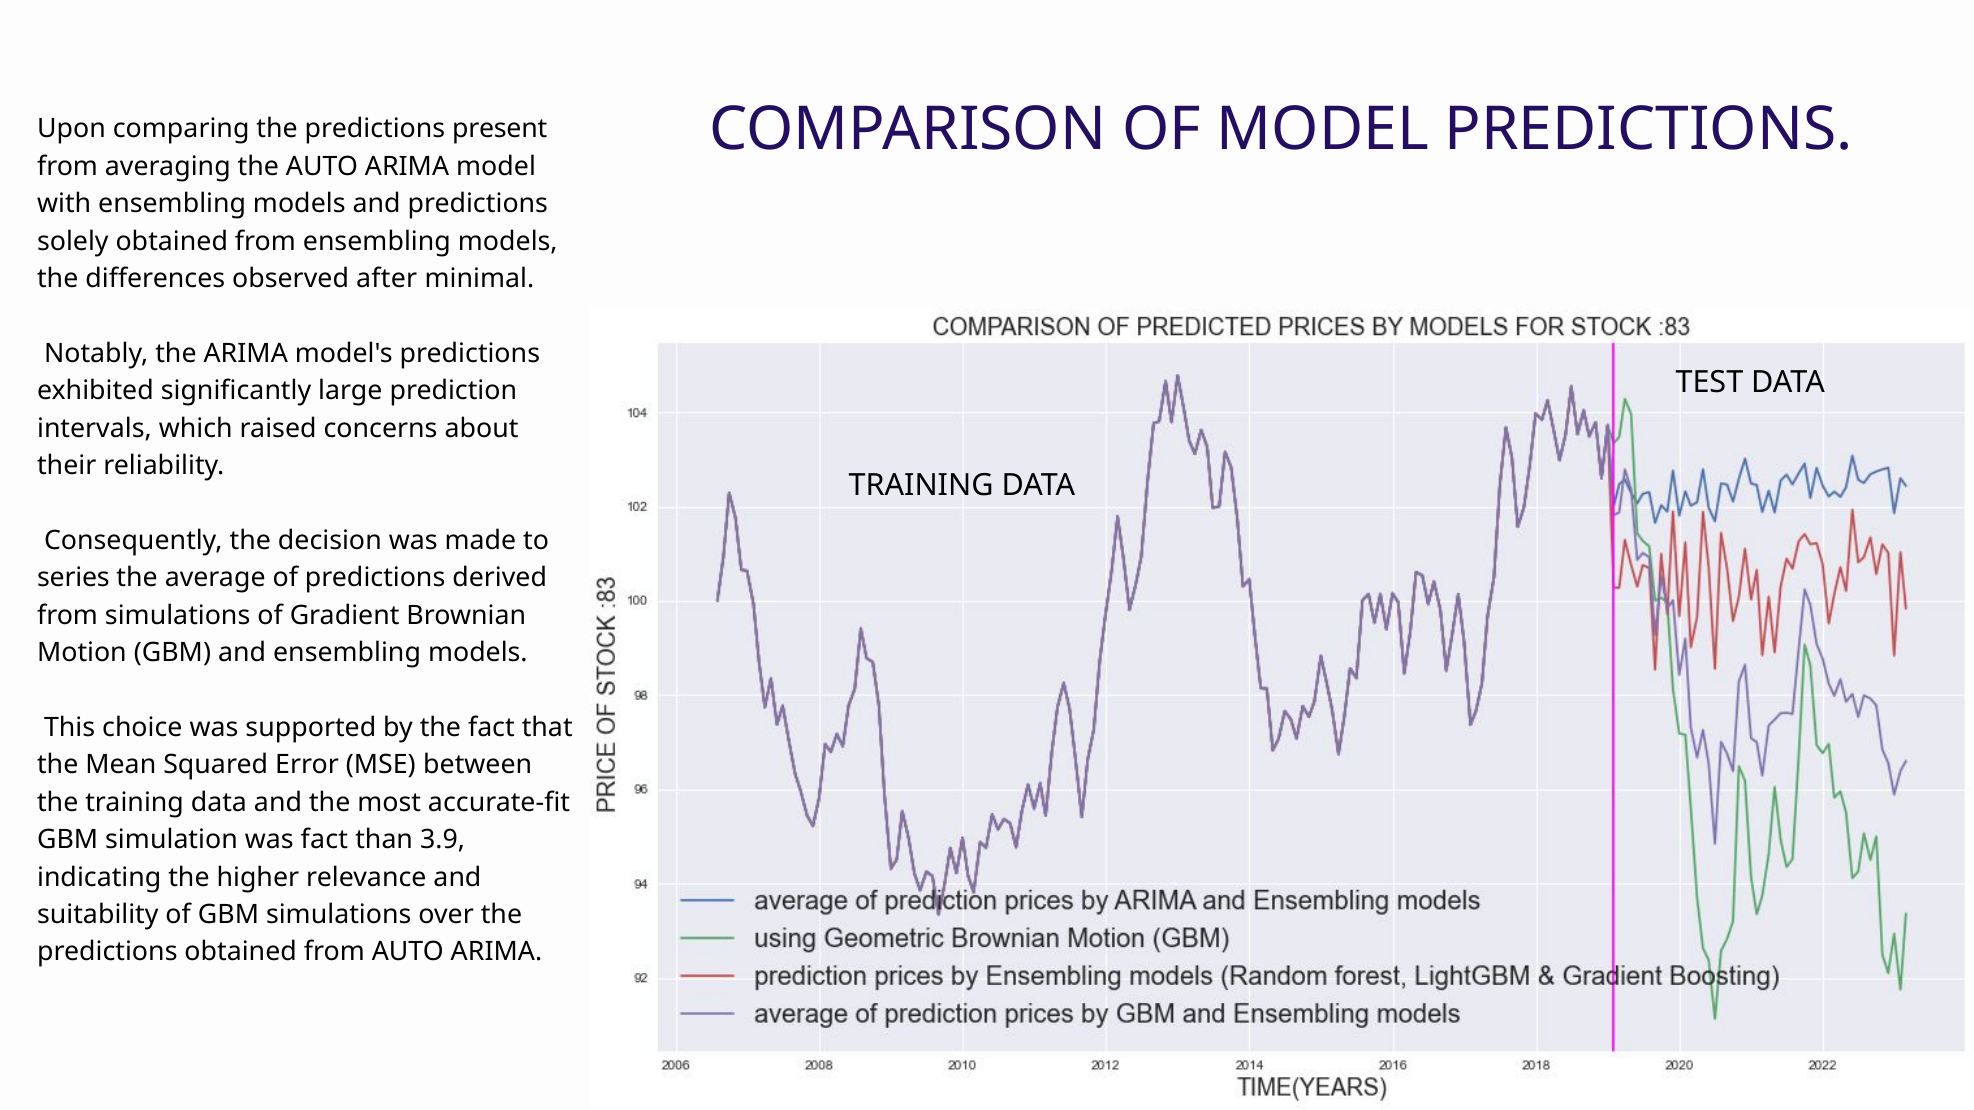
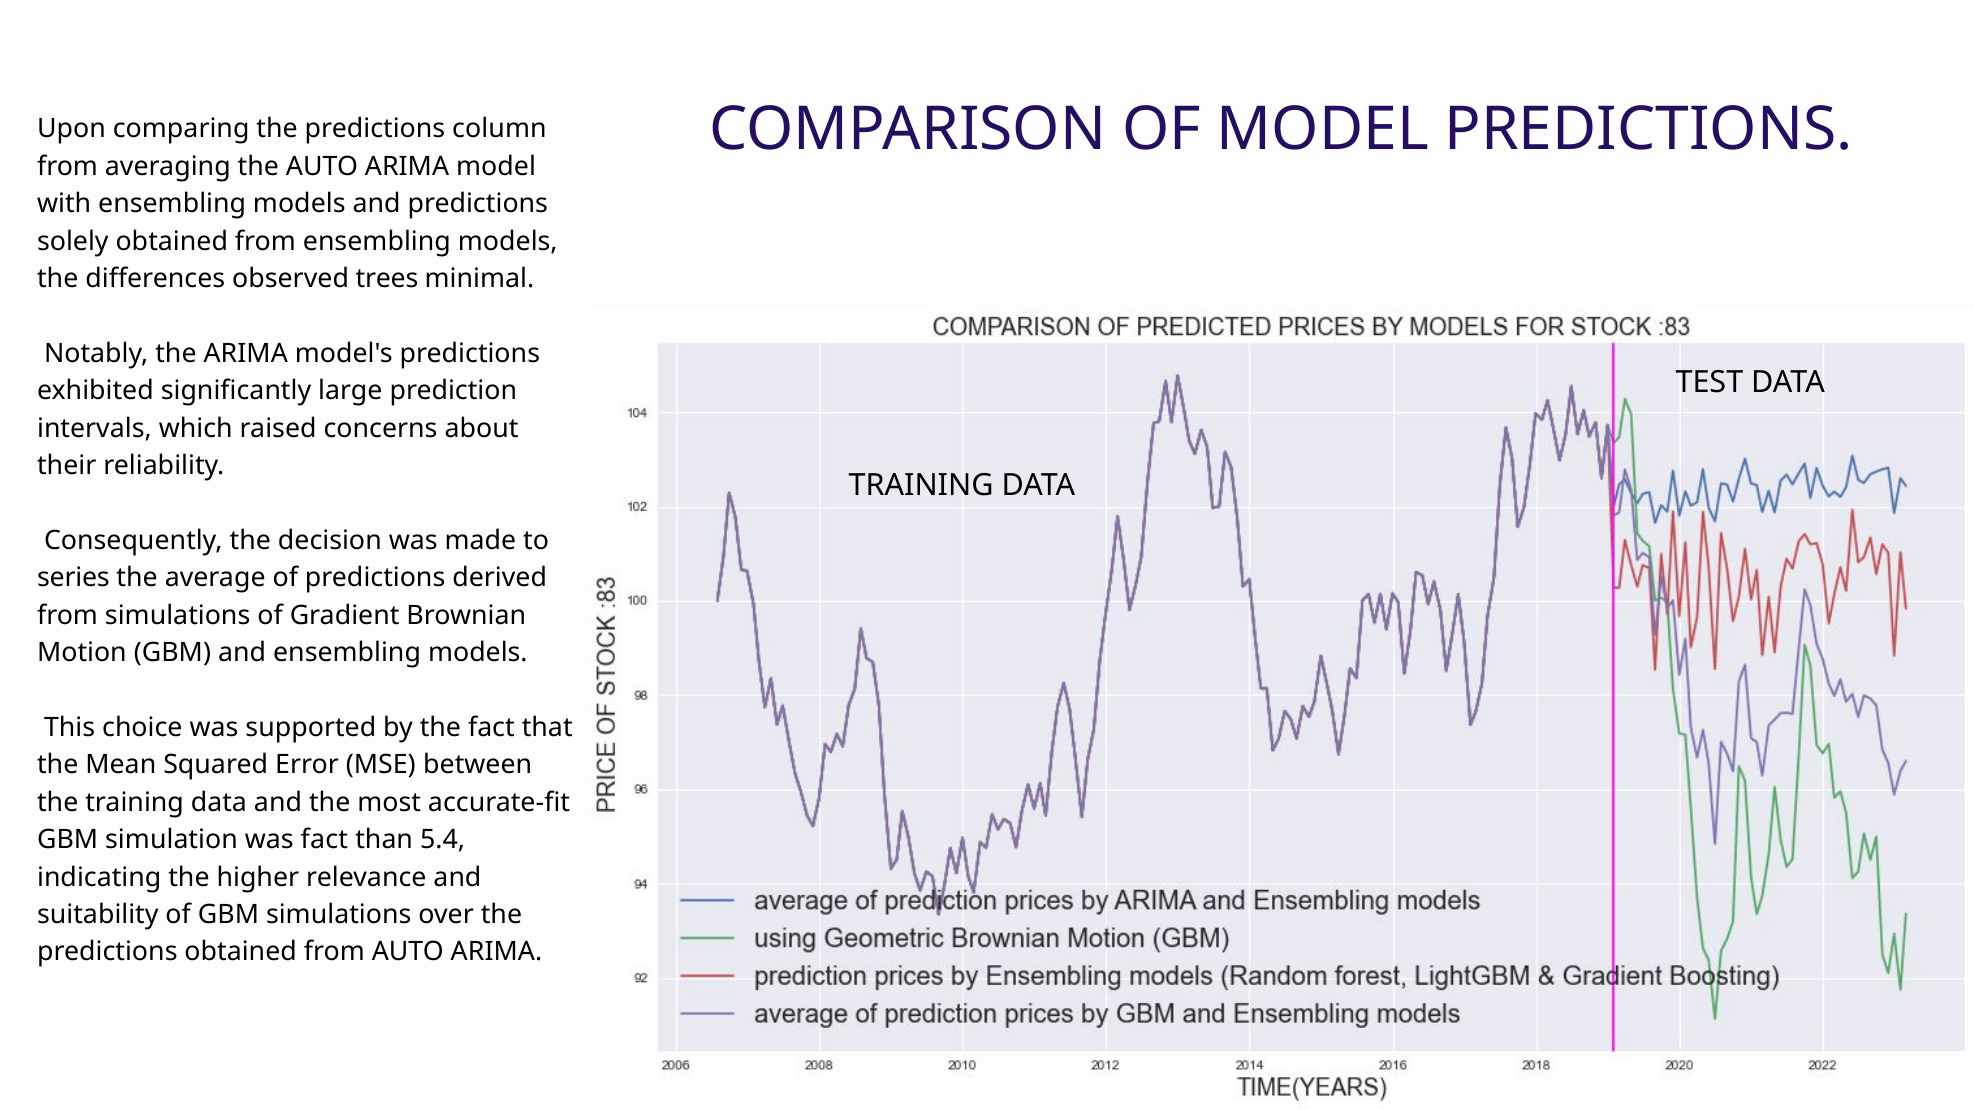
present: present -> column
after: after -> trees
3.9: 3.9 -> 5.4
